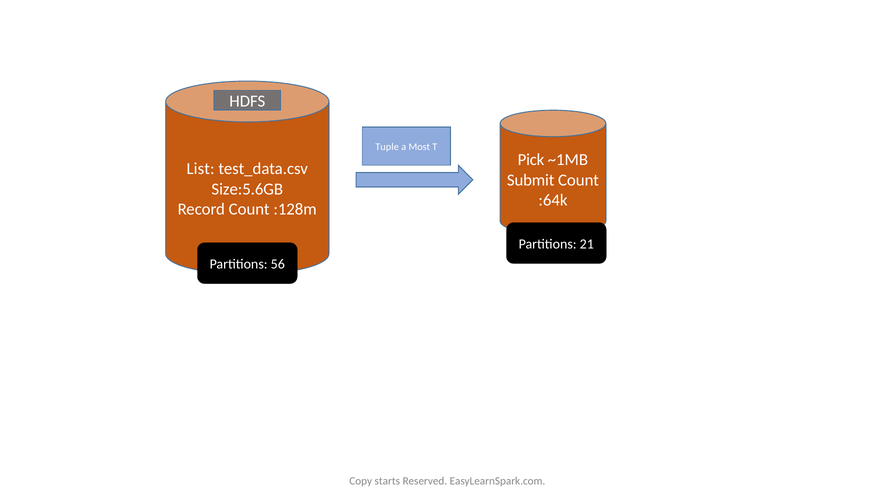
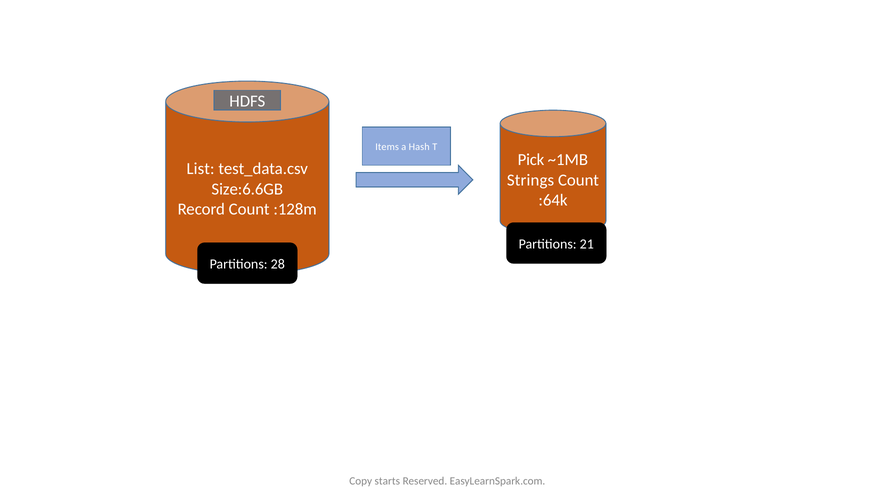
Tuple: Tuple -> Items
Most: Most -> Hash
Submit: Submit -> Strings
Size:5.6GB: Size:5.6GB -> Size:6.6GB
56: 56 -> 28
